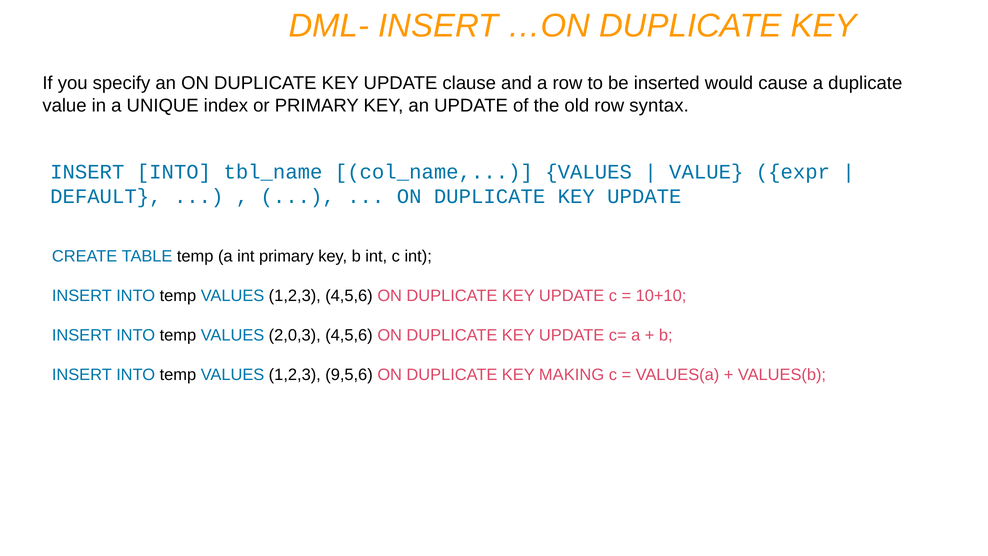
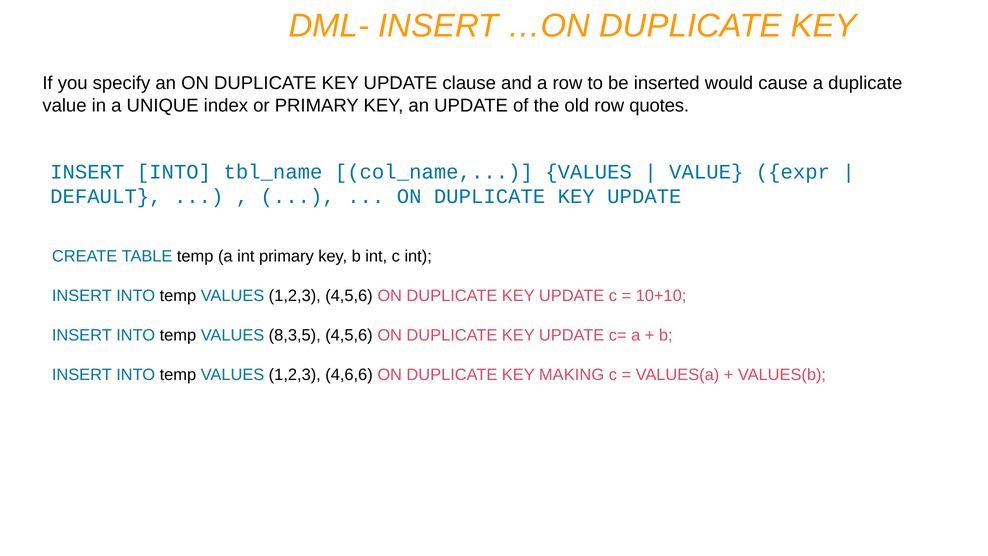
syntax: syntax -> quotes
2,0,3: 2,0,3 -> 8,3,5
9,5,6: 9,5,6 -> 4,6,6
